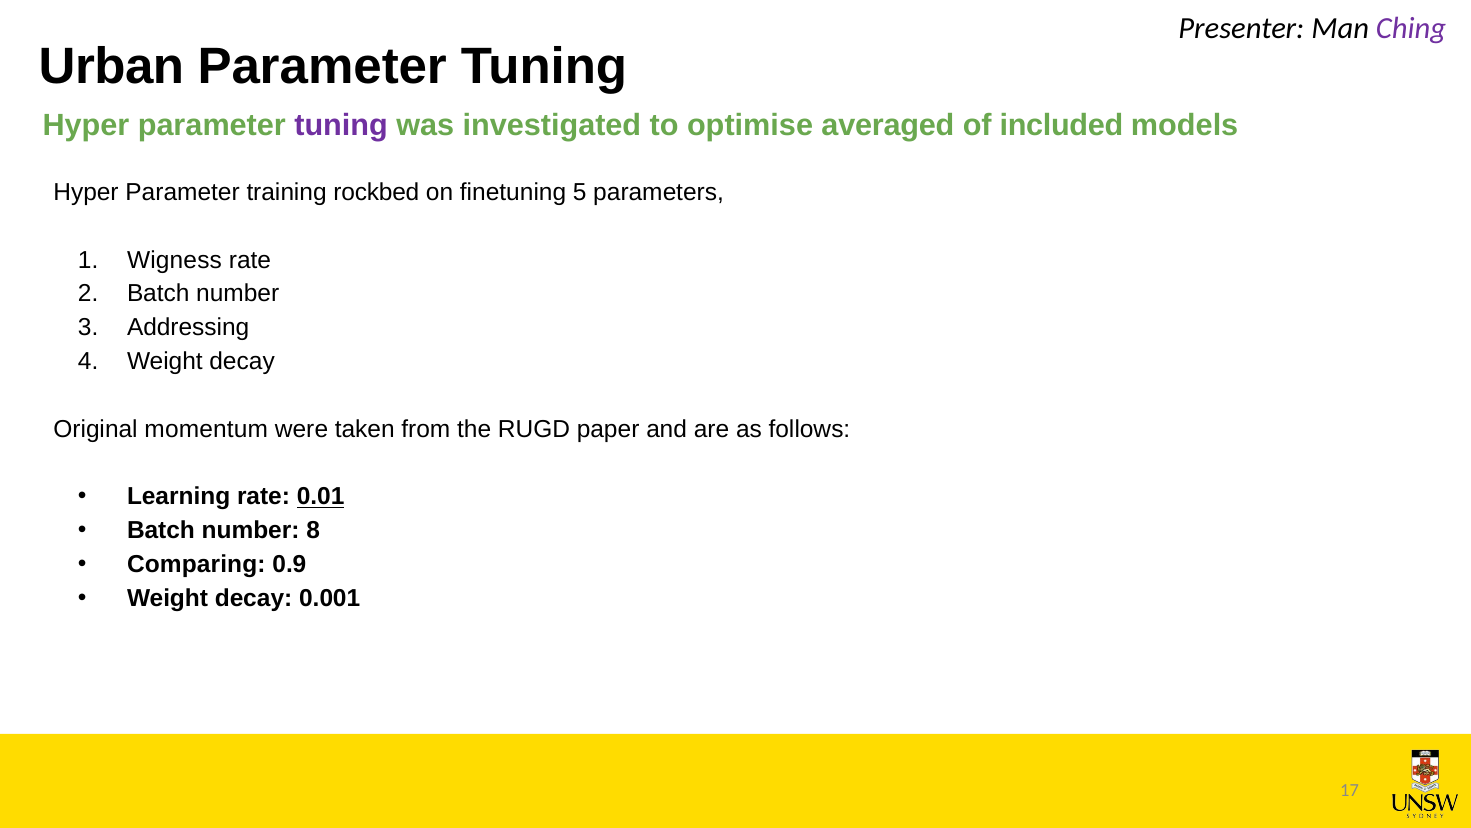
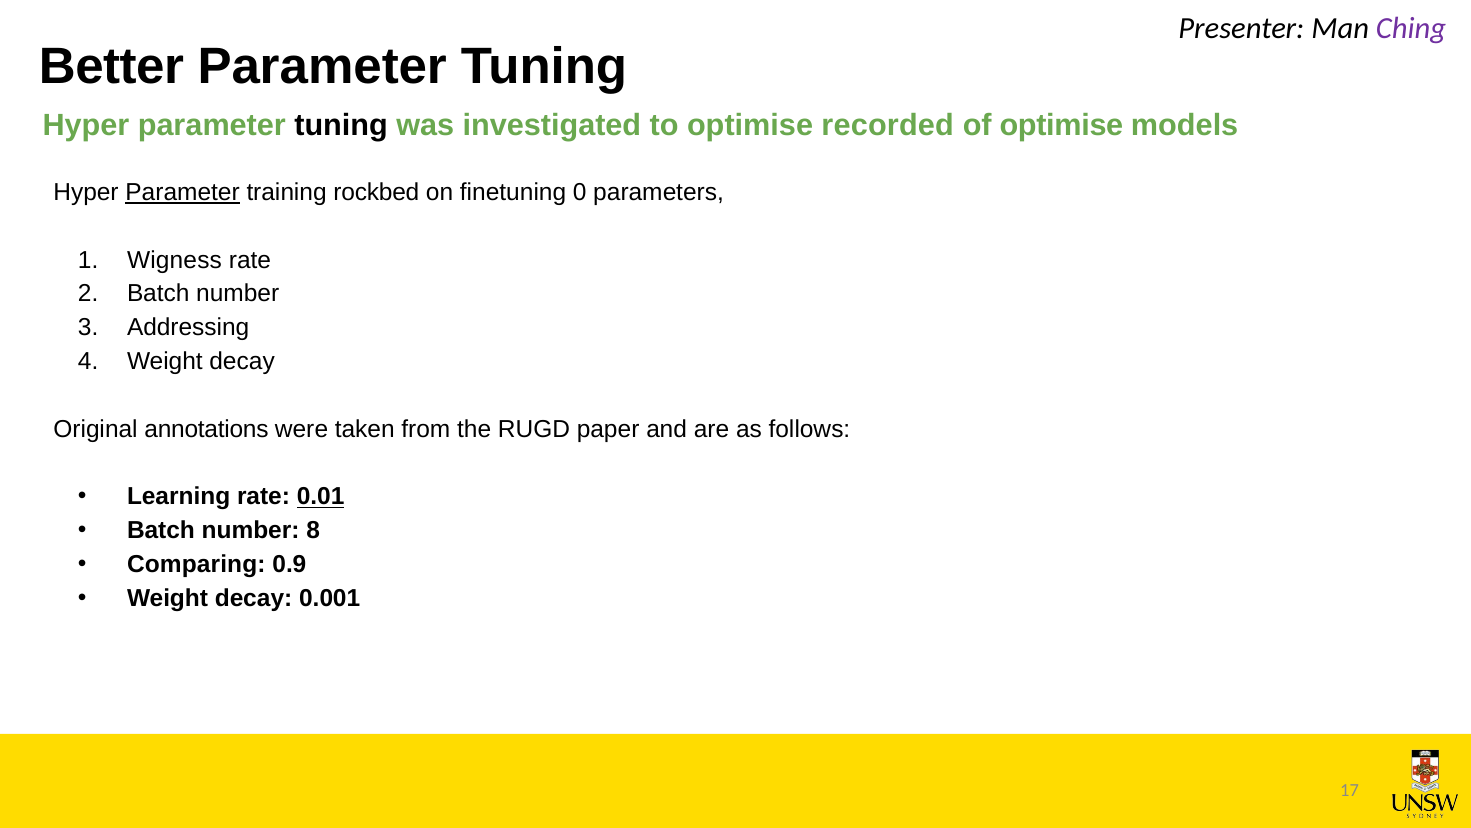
Urban: Urban -> Better
tuning at (341, 125) colour: purple -> black
averaged: averaged -> recorded
of included: included -> optimise
Parameter at (183, 192) underline: none -> present
5: 5 -> 0
momentum: momentum -> annotations
